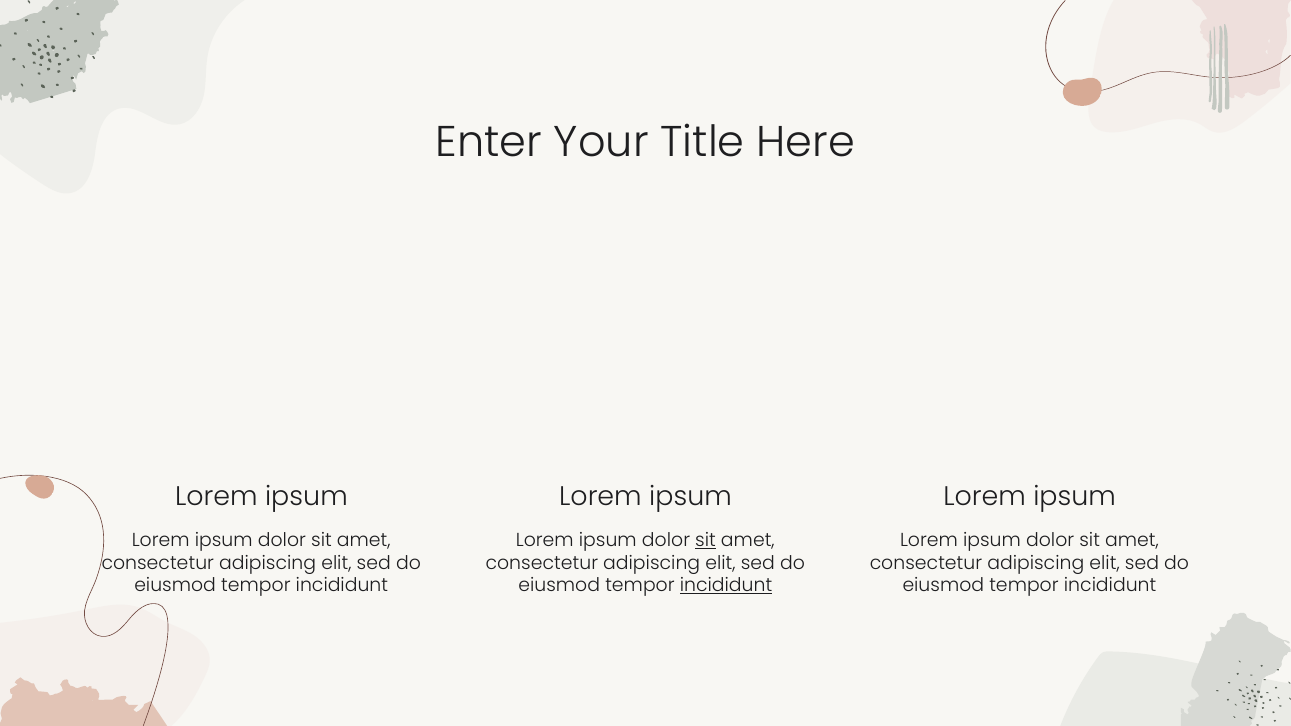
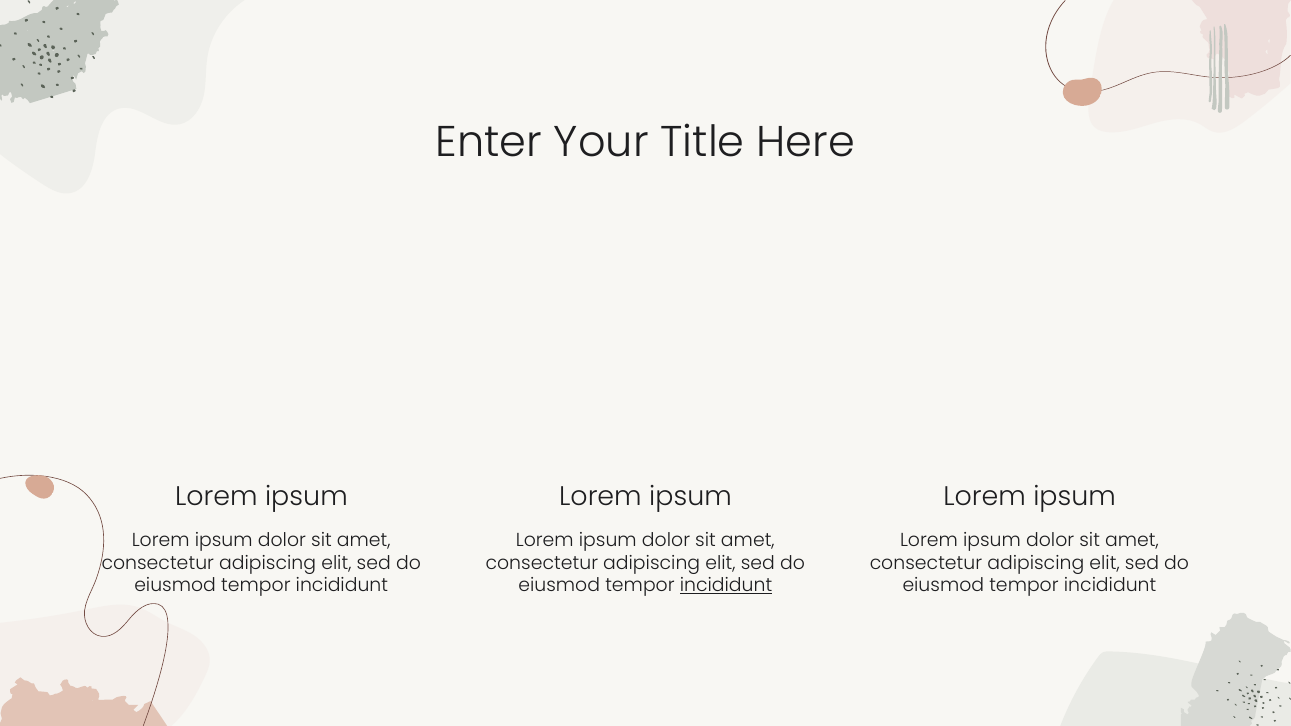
sit at (706, 540) underline: present -> none
